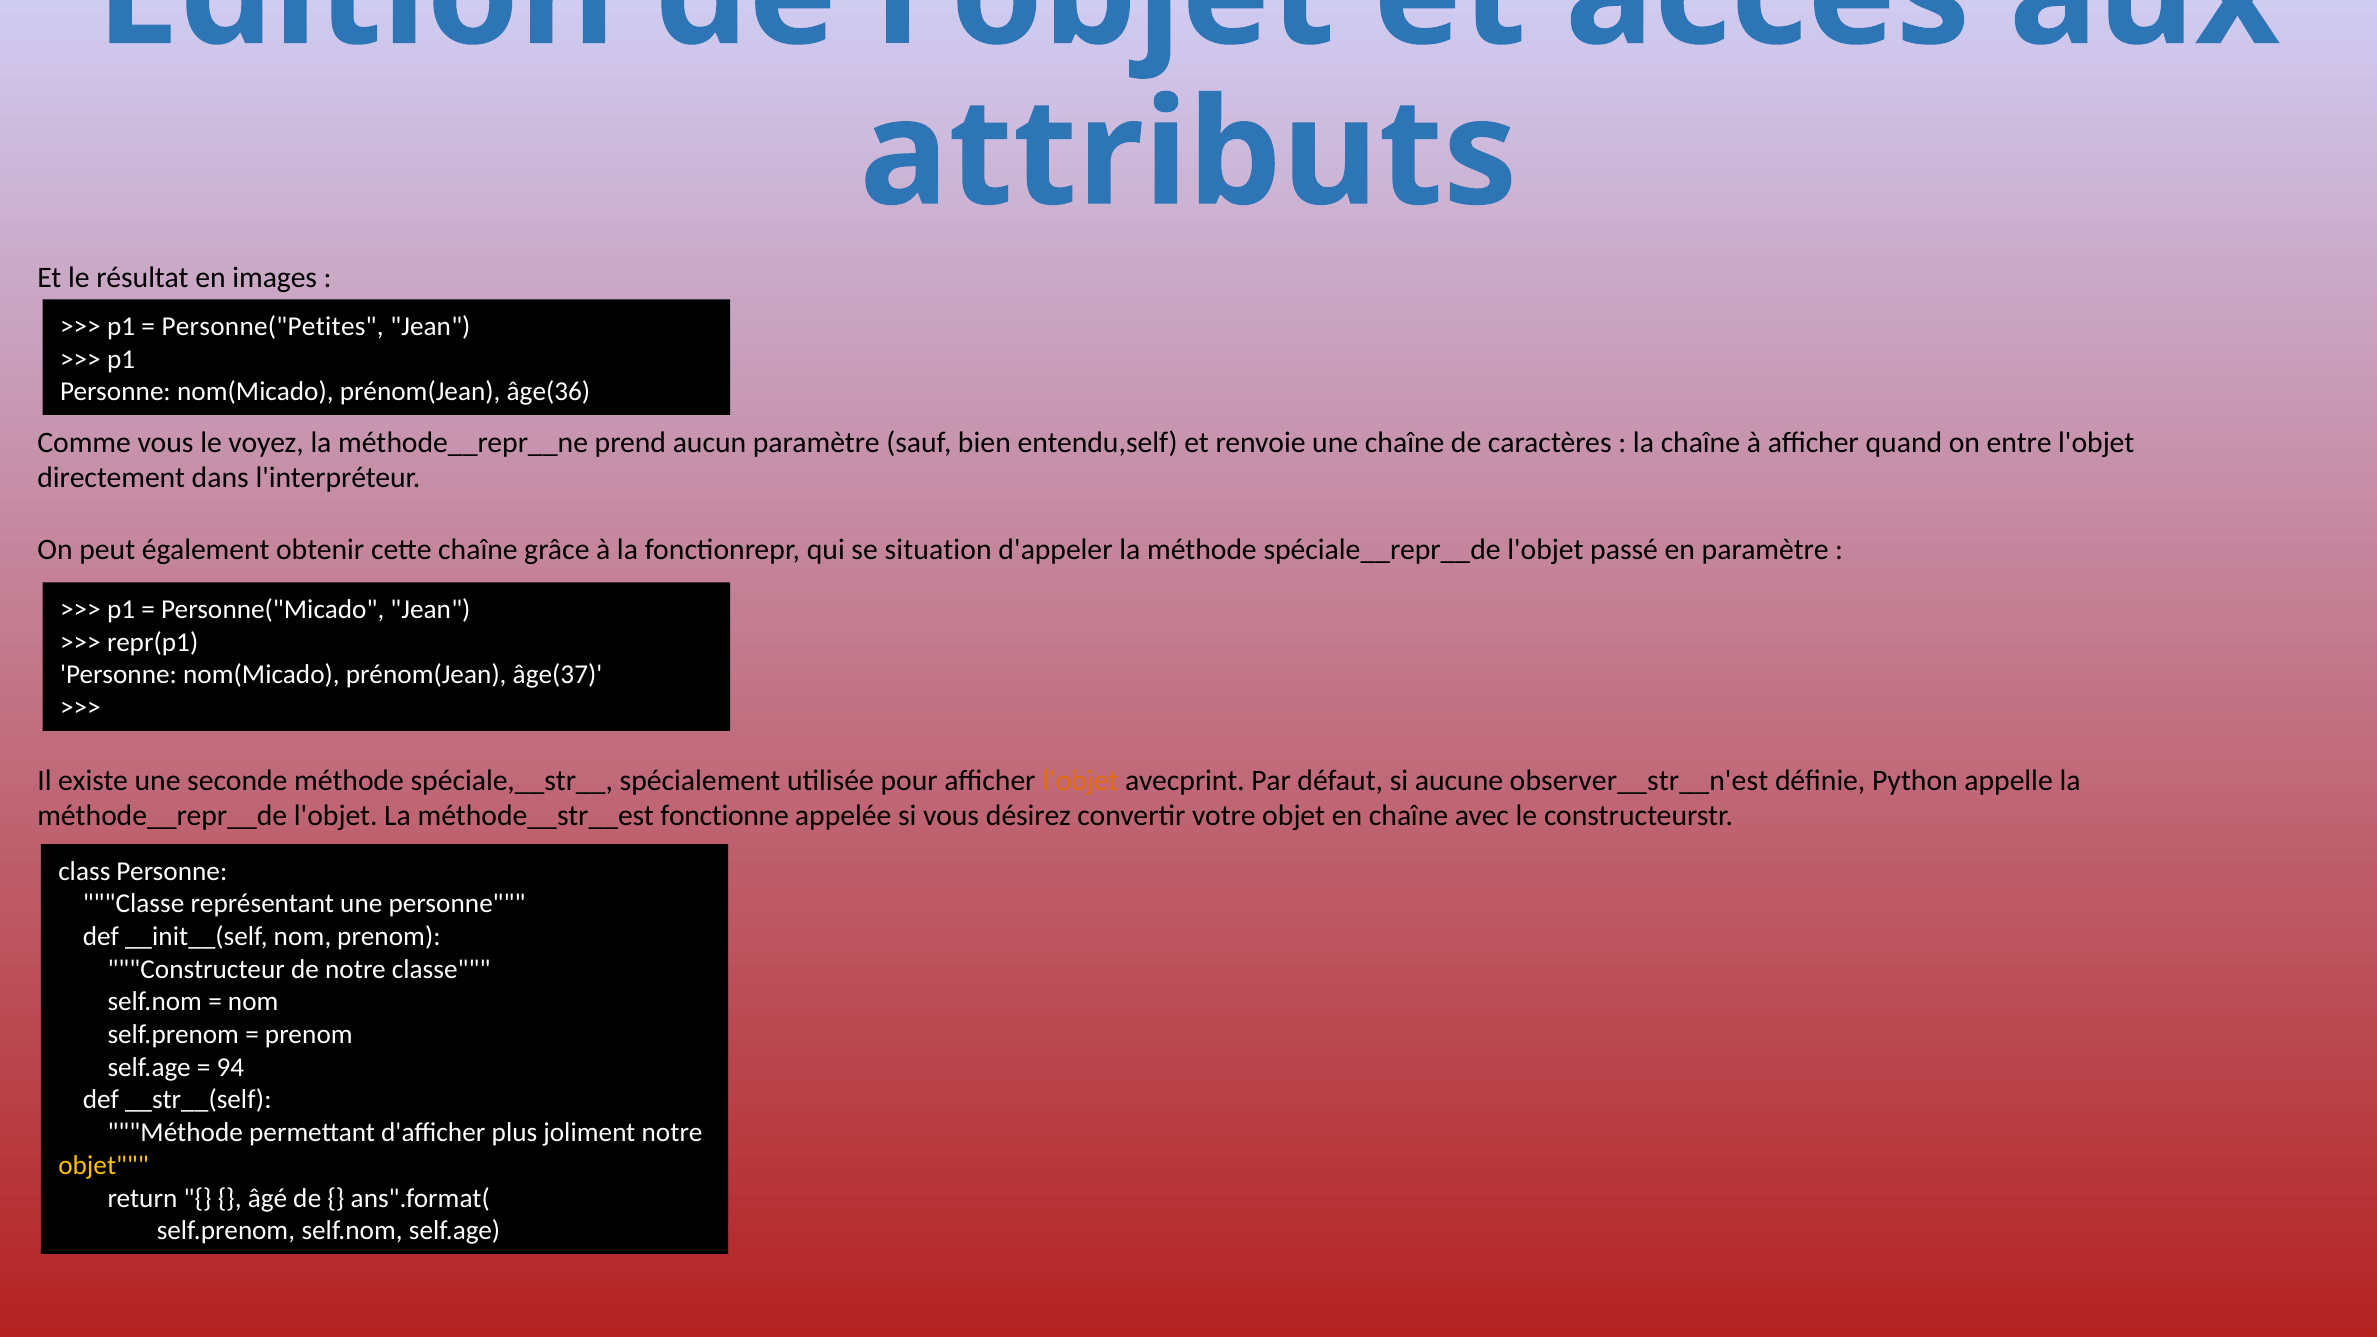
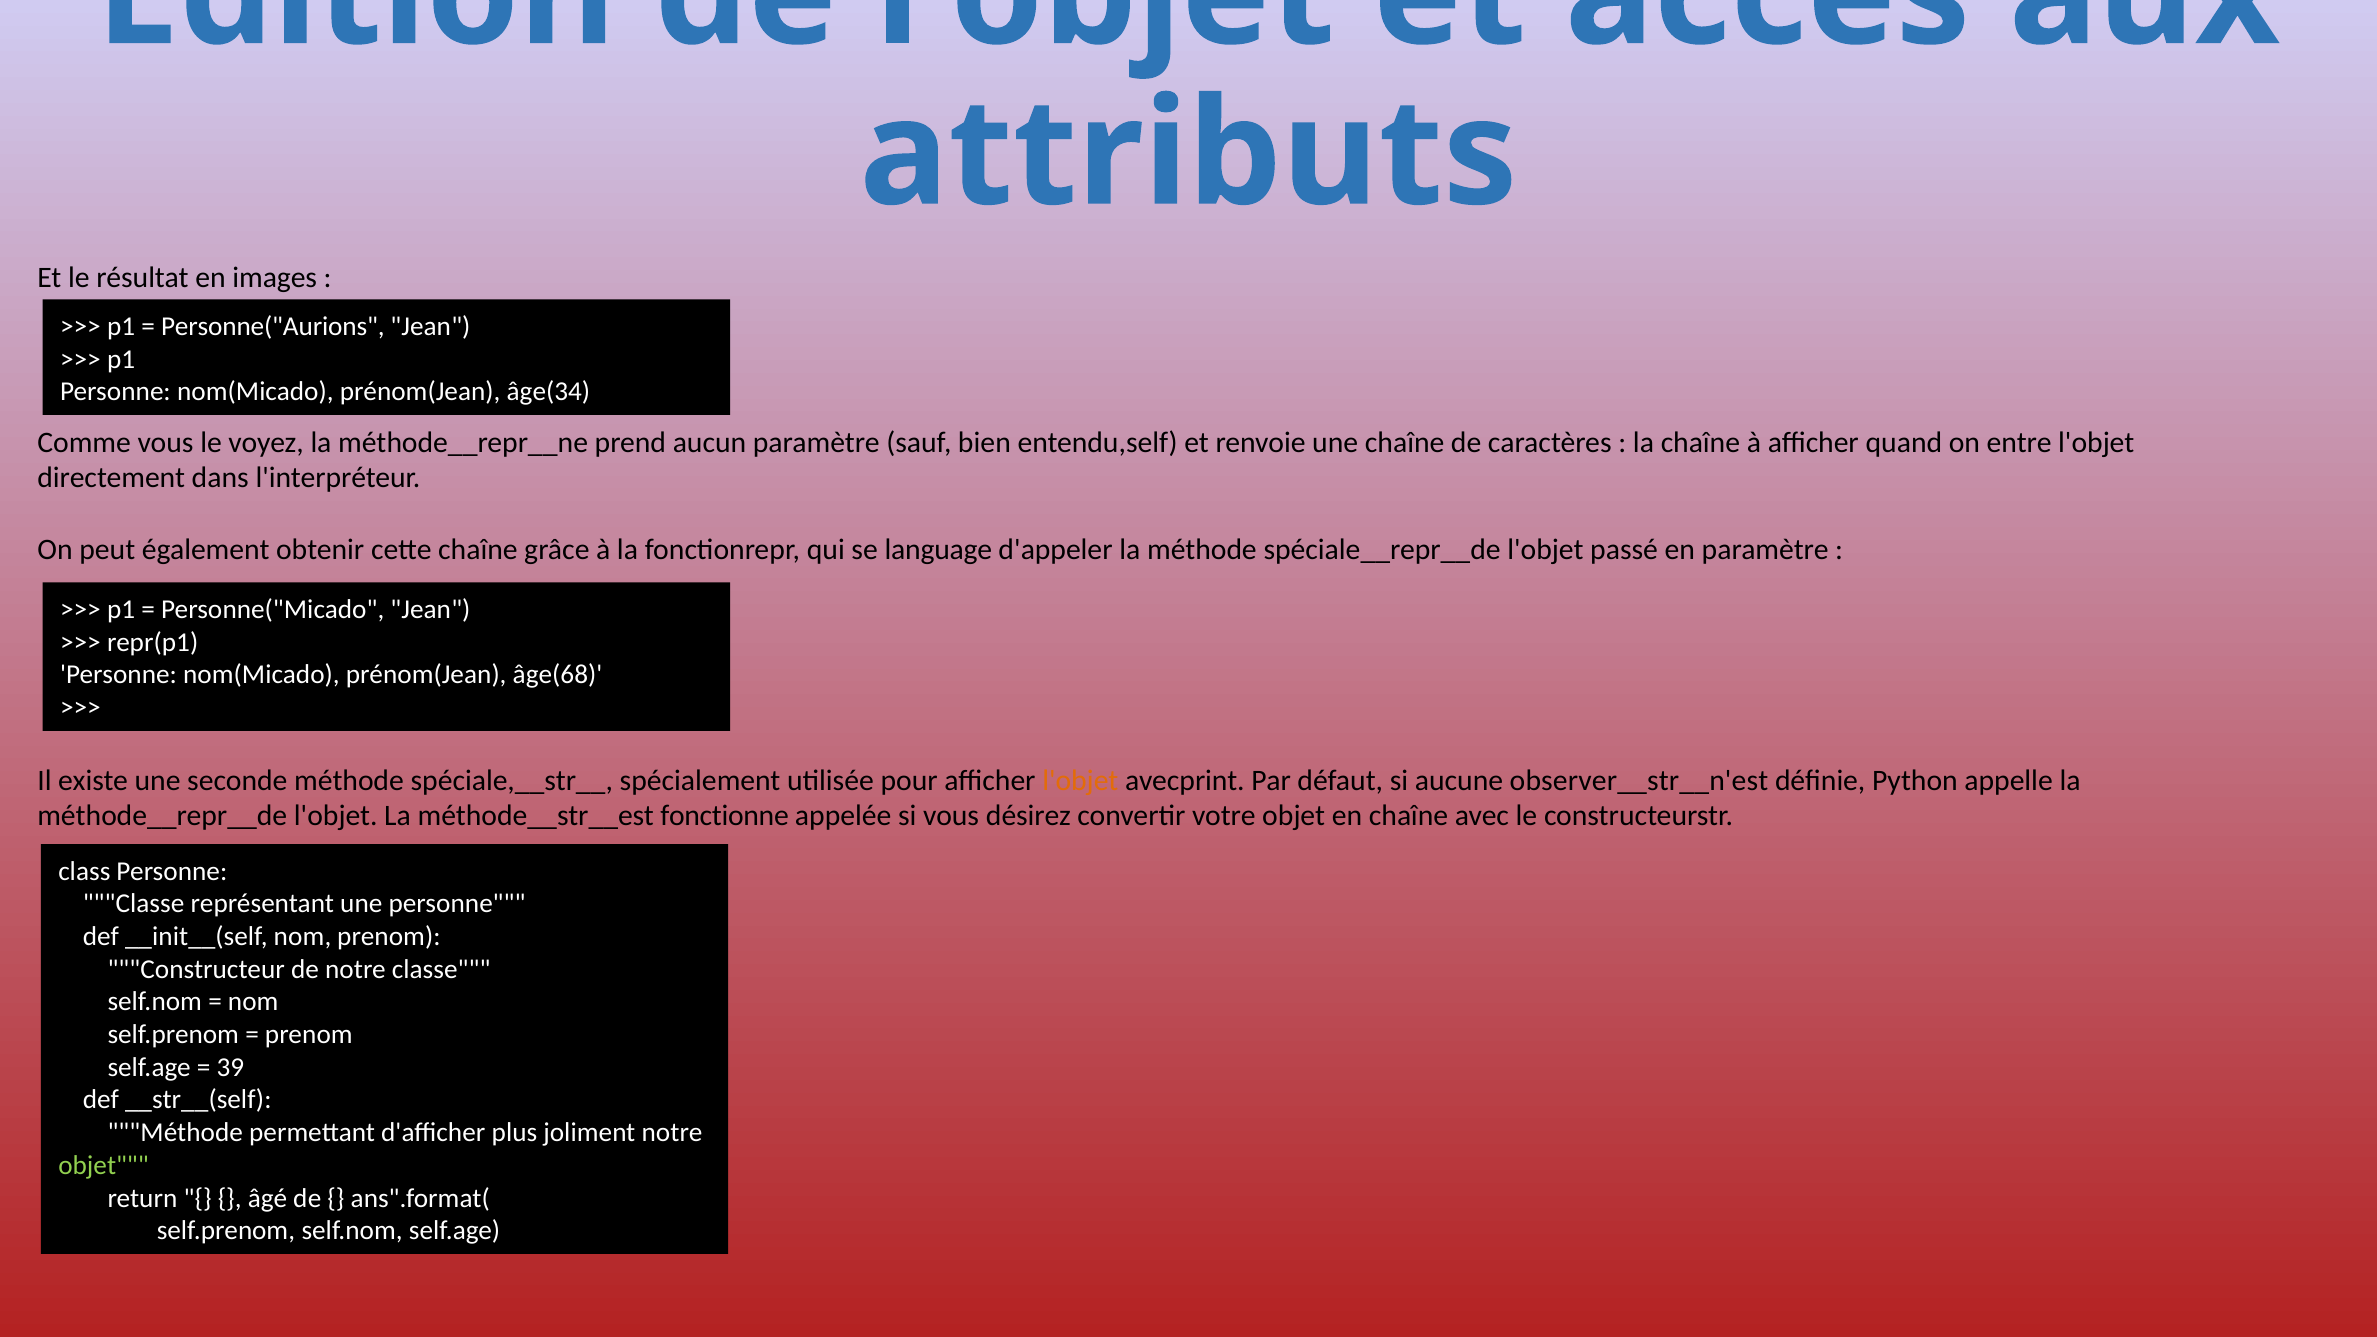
Personne("Petites: Personne("Petites -> Personne("Aurions
âge(36: âge(36 -> âge(34
situation: situation -> language
âge(37: âge(37 -> âge(68
94: 94 -> 39
objet at (104, 1165) colour: yellow -> light green
